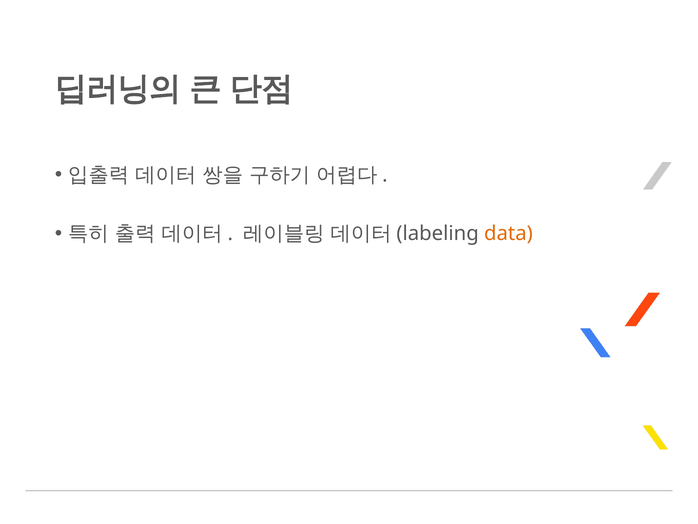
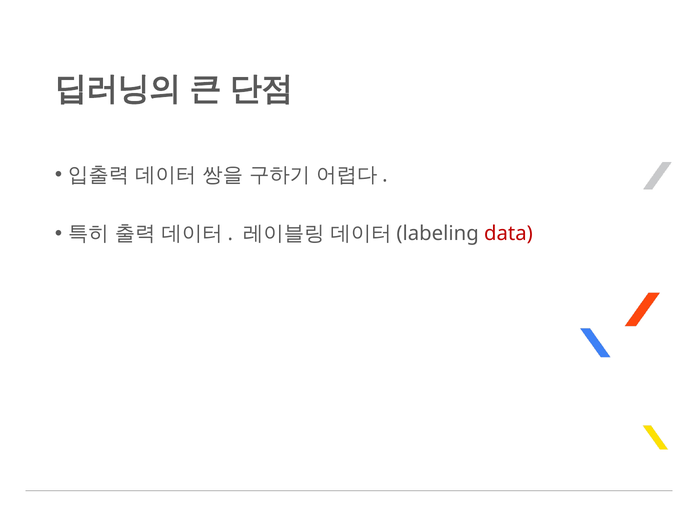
data colour: orange -> red
